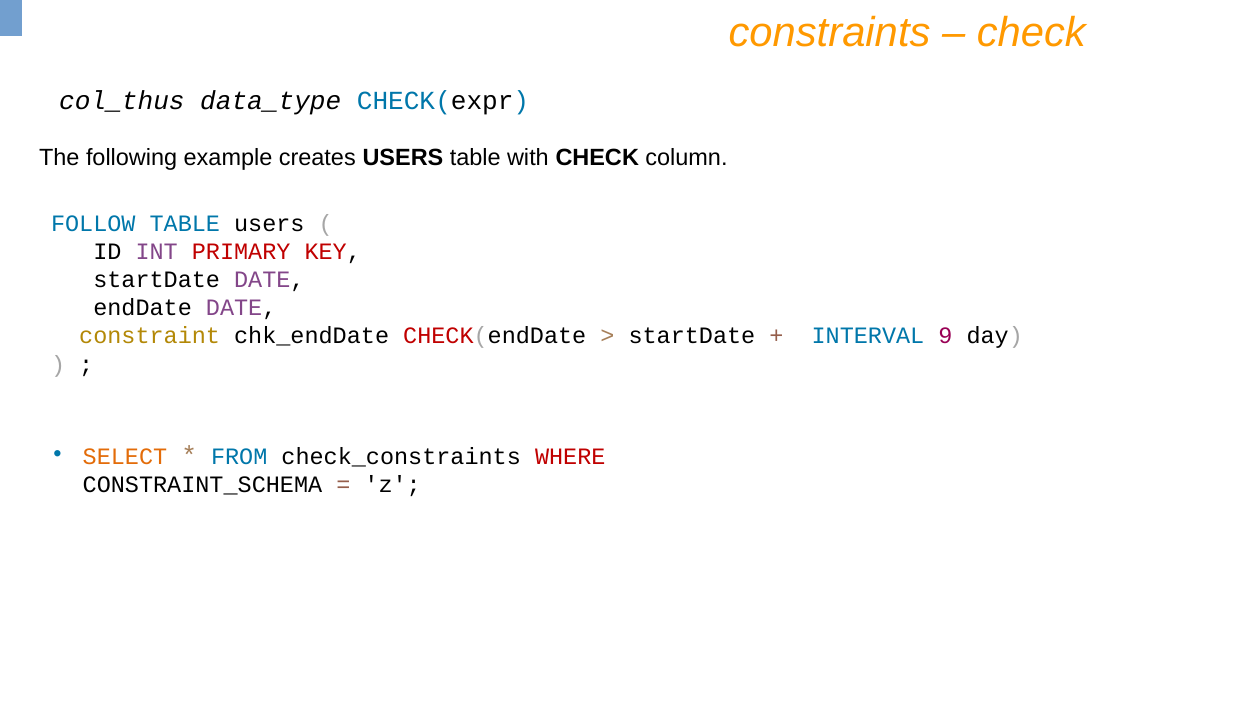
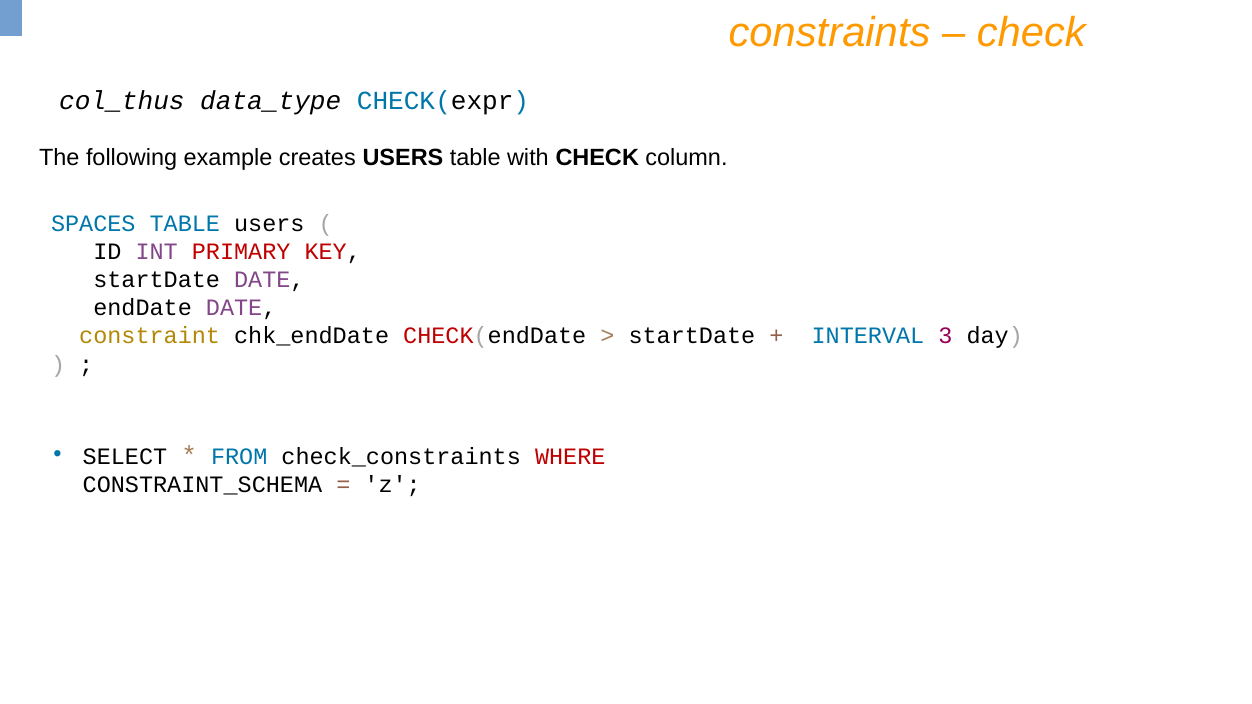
FOLLOW: FOLLOW -> SPACES
9: 9 -> 3
SELECT colour: orange -> black
